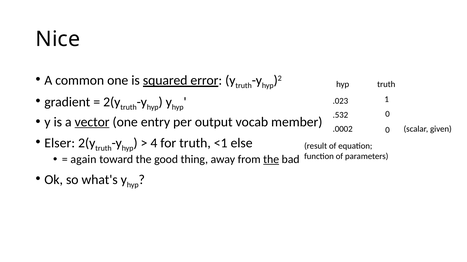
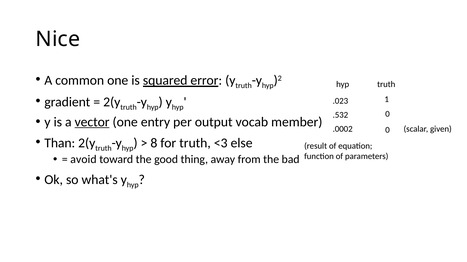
Elser: Elser -> Than
4: 4 -> 8
<1: <1 -> <3
again: again -> avoid
the at (271, 160) underline: present -> none
